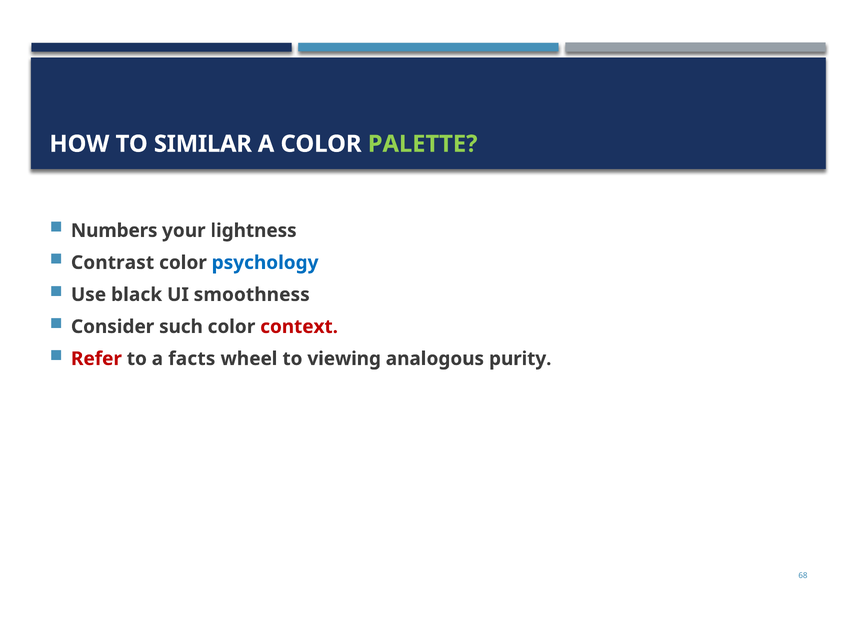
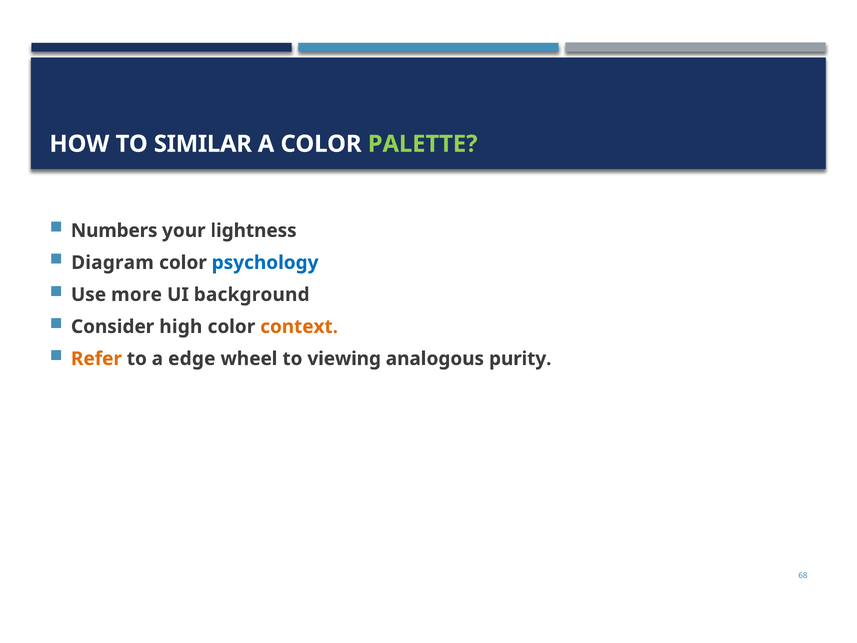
Contrast: Contrast -> Diagram
black: black -> more
smoothness: smoothness -> background
such: such -> high
context colour: red -> orange
Refer colour: red -> orange
facts: facts -> edge
